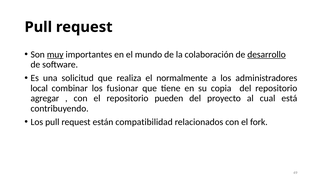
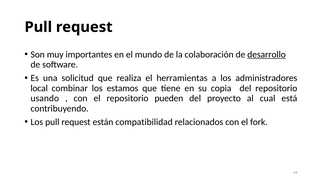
muy underline: present -> none
normalmente: normalmente -> herramientas
fusionar: fusionar -> estamos
agregar: agregar -> usando
